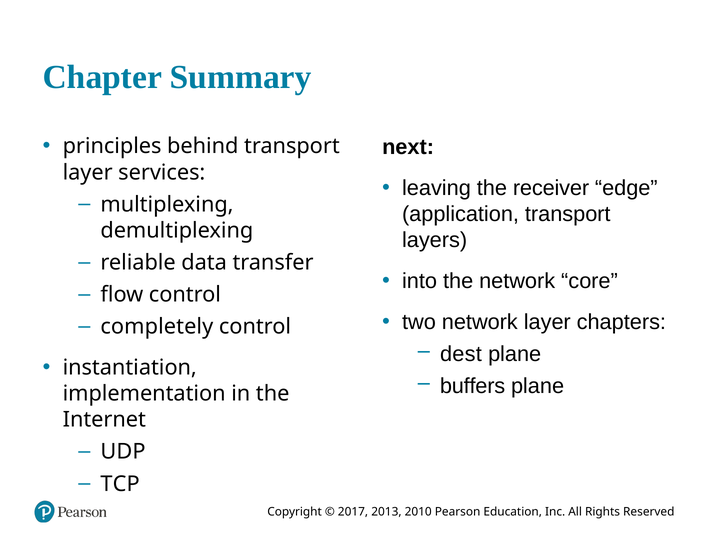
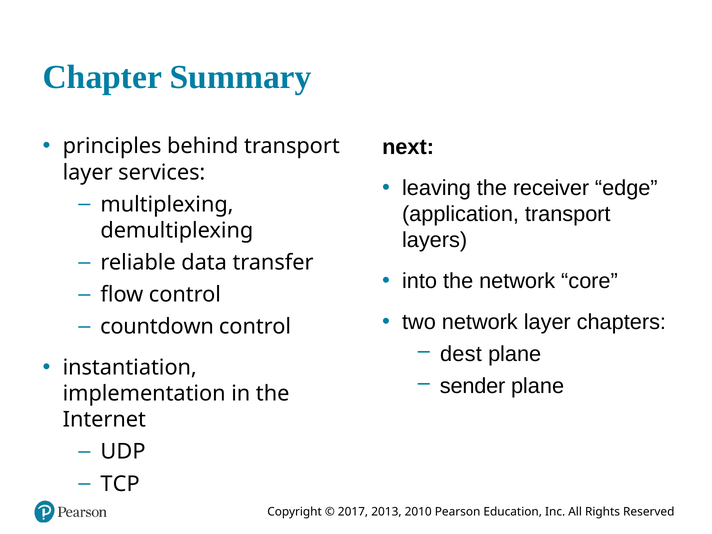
completely: completely -> countdown
buffers: buffers -> sender
